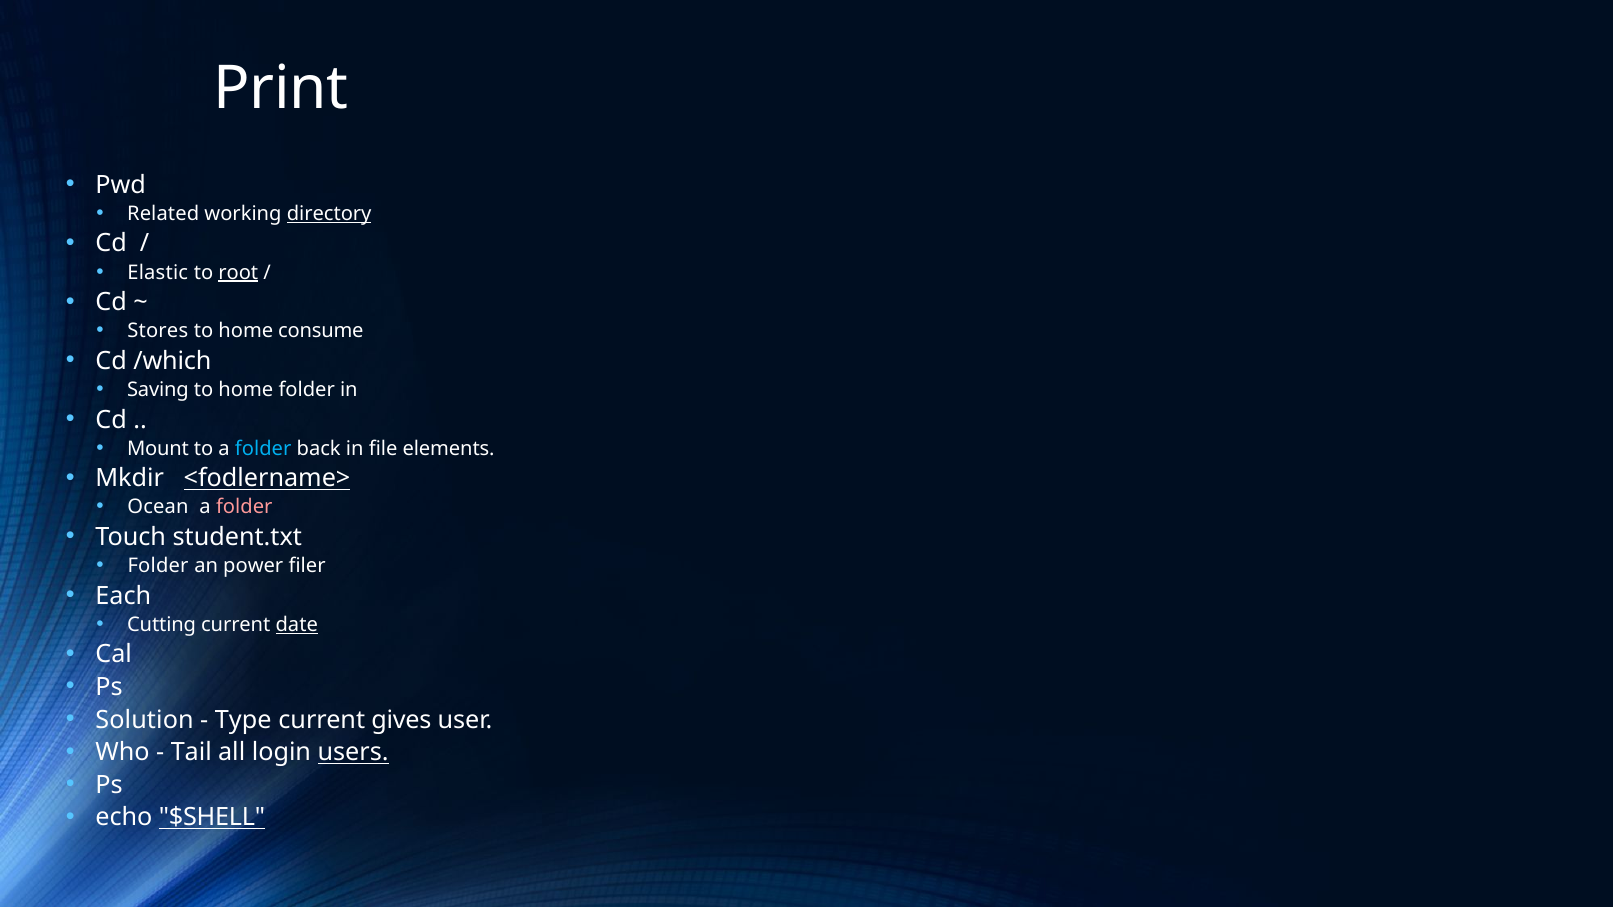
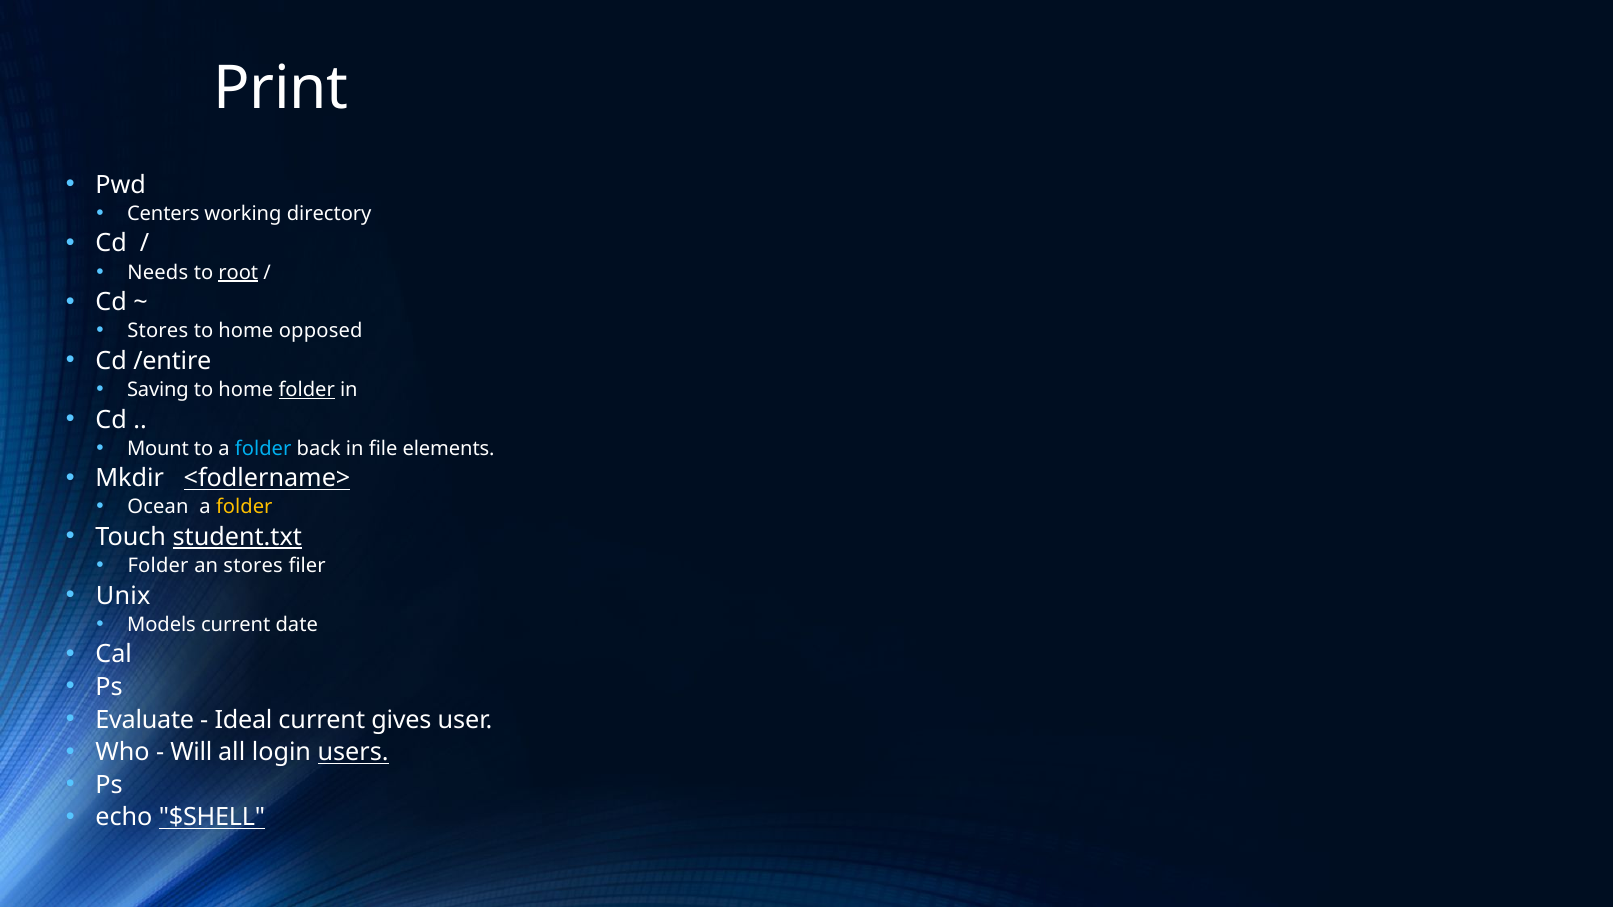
Related: Related -> Centers
directory underline: present -> none
Elastic: Elastic -> Needs
consume: consume -> opposed
/which: /which -> /entire
folder at (307, 390) underline: none -> present
folder at (244, 508) colour: pink -> yellow
student.txt underline: none -> present
an power: power -> stores
Each: Each -> Unix
Cutting: Cutting -> Models
date underline: present -> none
Solution: Solution -> Evaluate
Type: Type -> Ideal
Tail: Tail -> Will
